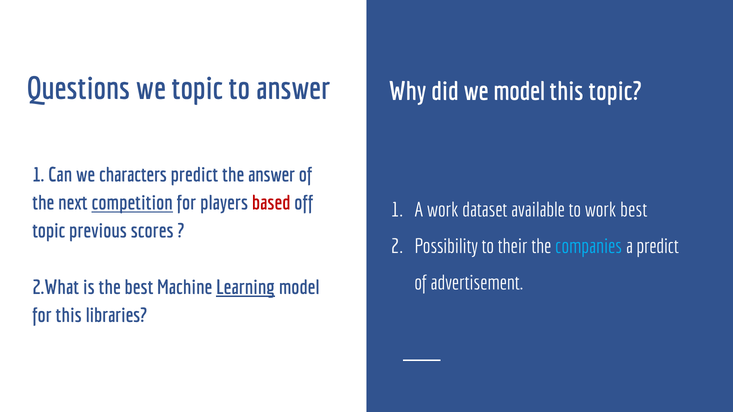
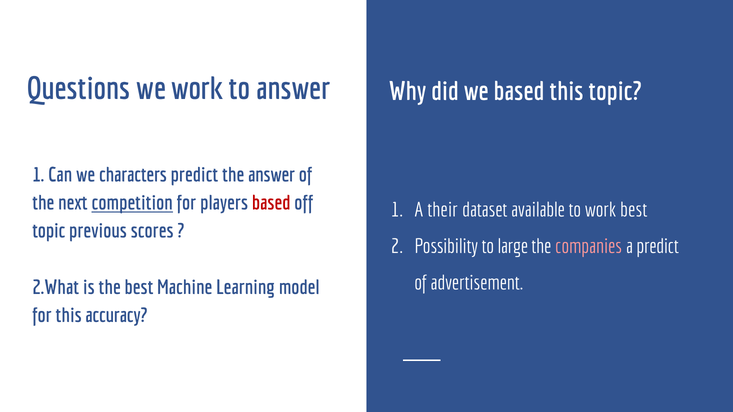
we topic: topic -> work
we model: model -> based
A work: work -> their
their: their -> large
companies colour: light blue -> pink
Learning underline: present -> none
libraries: libraries -> accuracy
